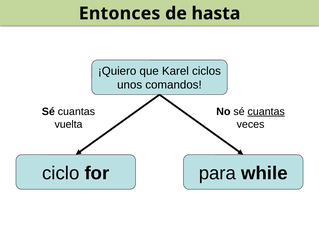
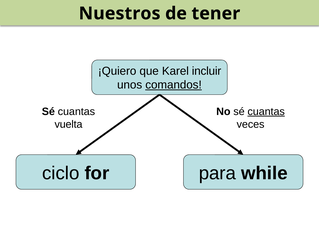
Entonces: Entonces -> Nuestros
hasta: hasta -> tener
ciclos: ciclos -> incluir
comandos underline: none -> present
